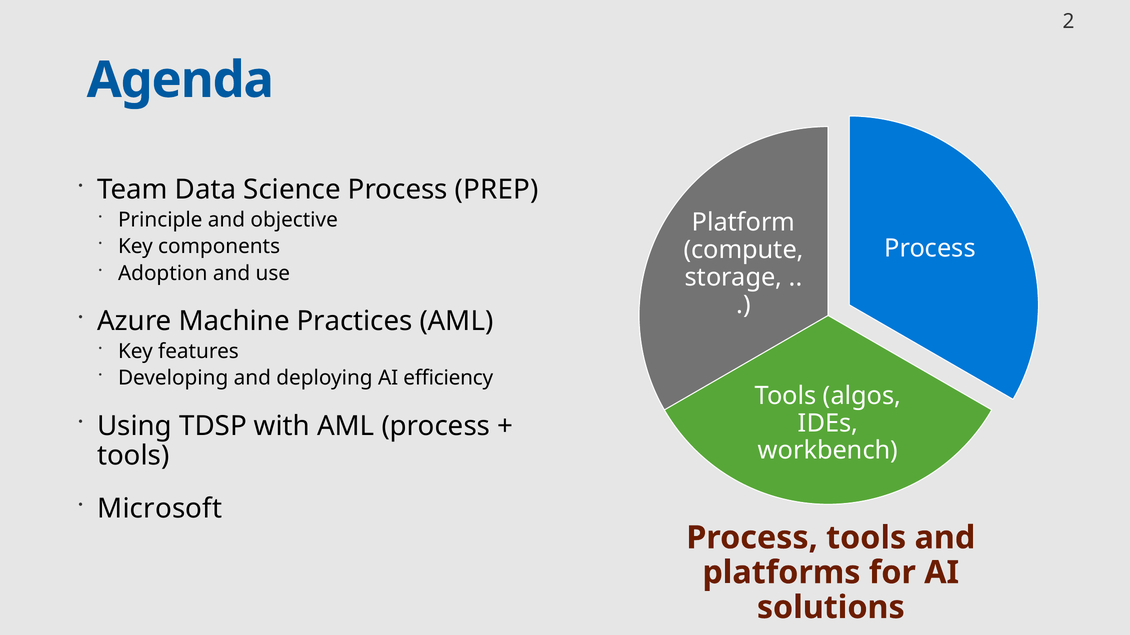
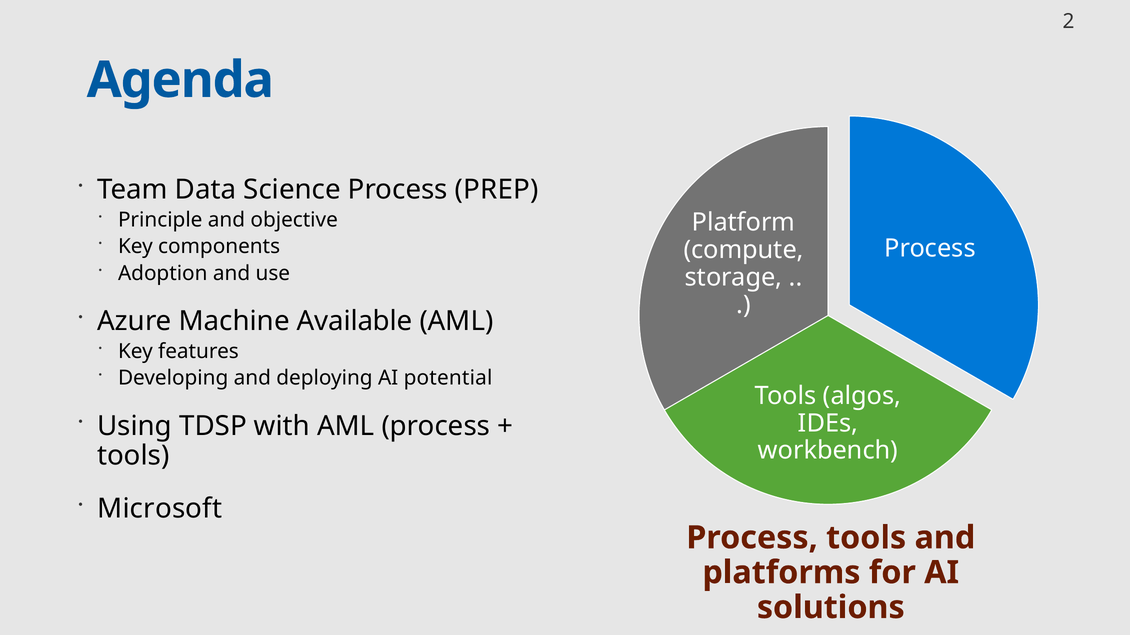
Practices: Practices -> Available
efficiency: efficiency -> potential
